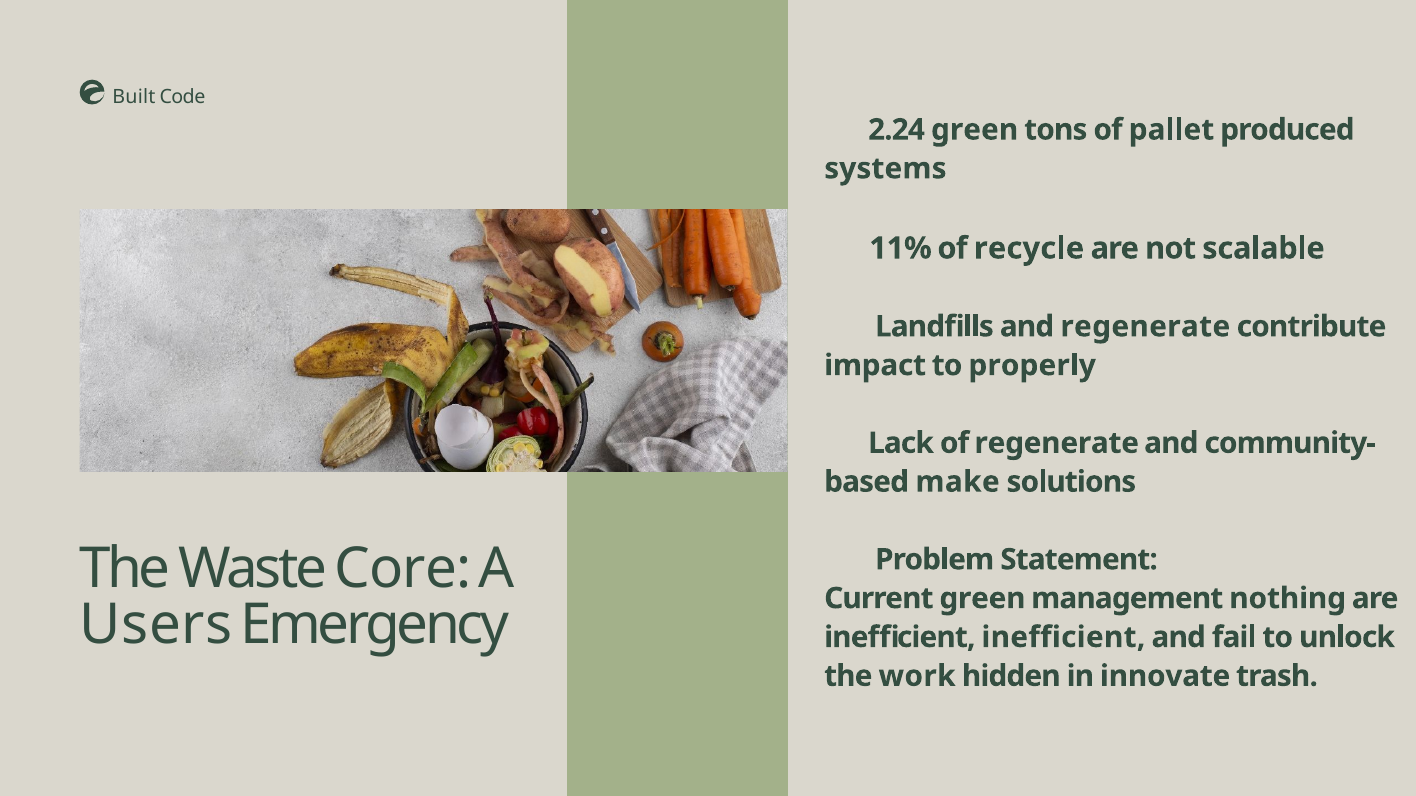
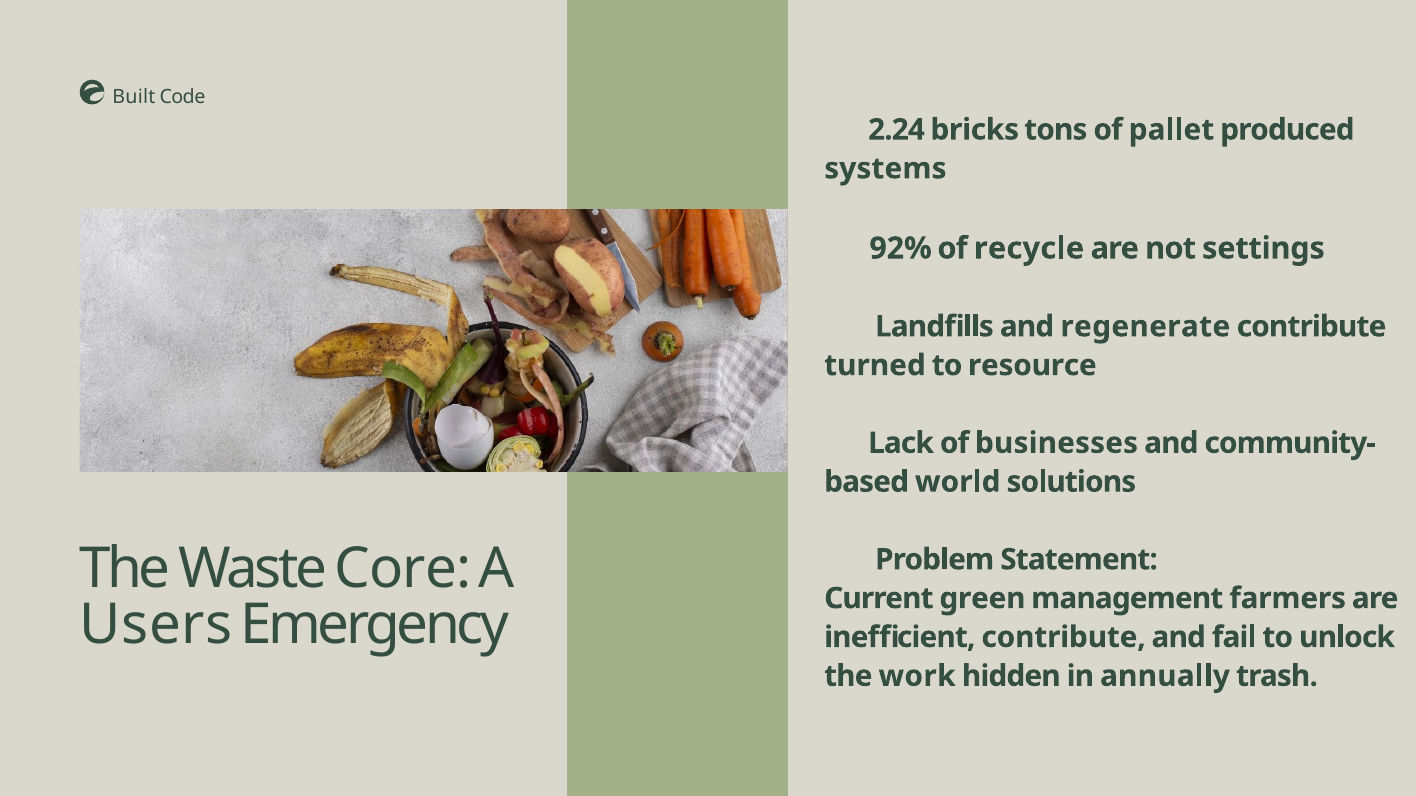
2.24 green: green -> bricks
11%: 11% -> 92%
scalable: scalable -> settings
impact: impact -> turned
properly: properly -> resource
of regenerate: regenerate -> businesses
make: make -> world
nothing: nothing -> farmers
inefficient inefficient: inefficient -> contribute
innovate: innovate -> annually
